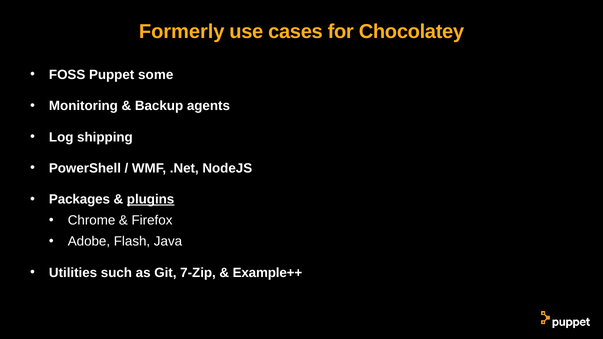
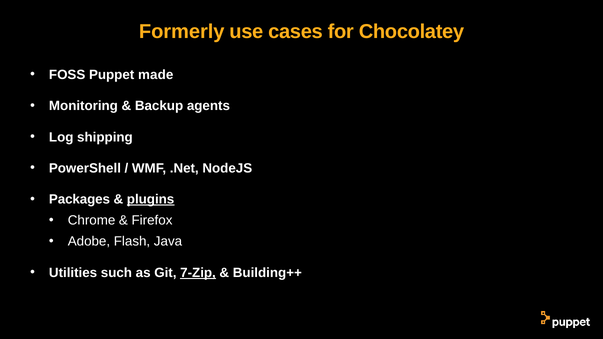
some: some -> made
7-Zip underline: none -> present
Example++: Example++ -> Building++
